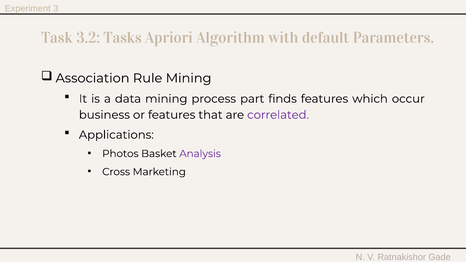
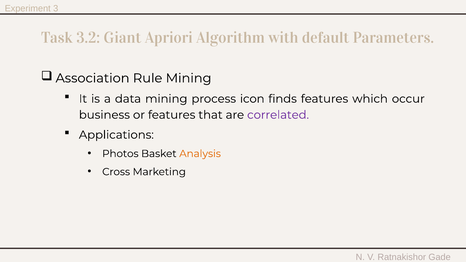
Tasks: Tasks -> Giant
part: part -> icon
Analysis colour: purple -> orange
